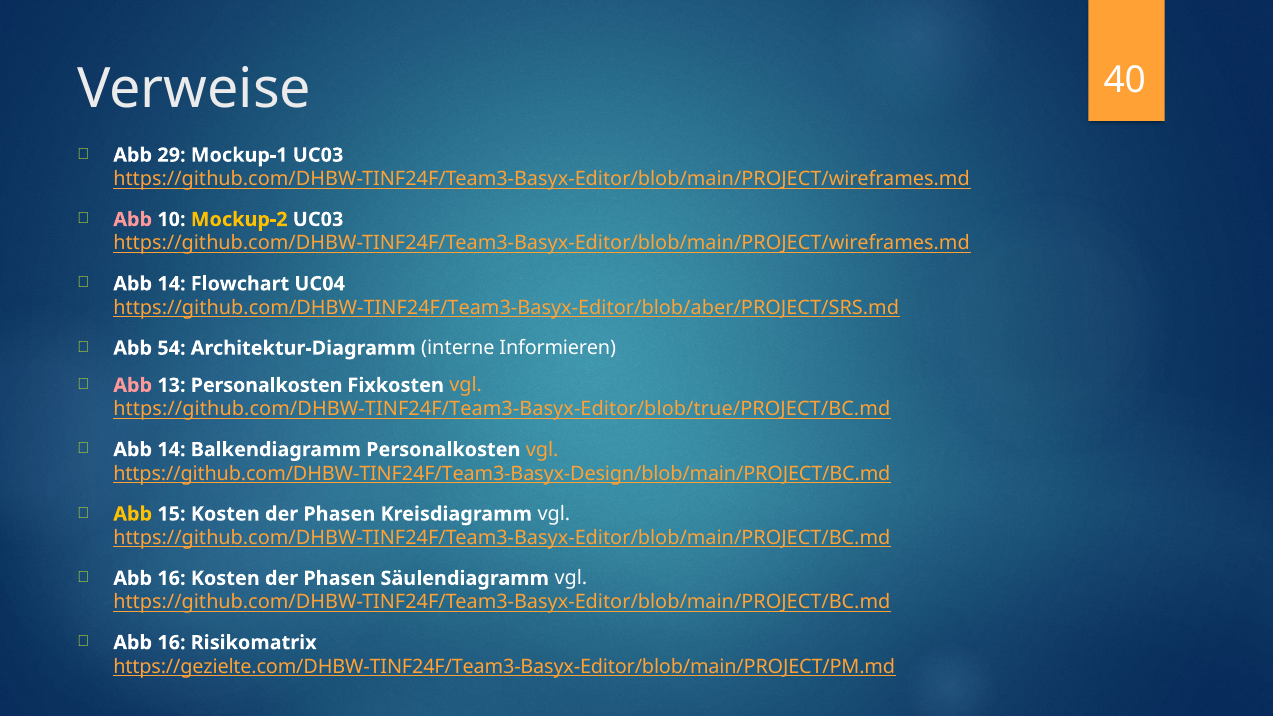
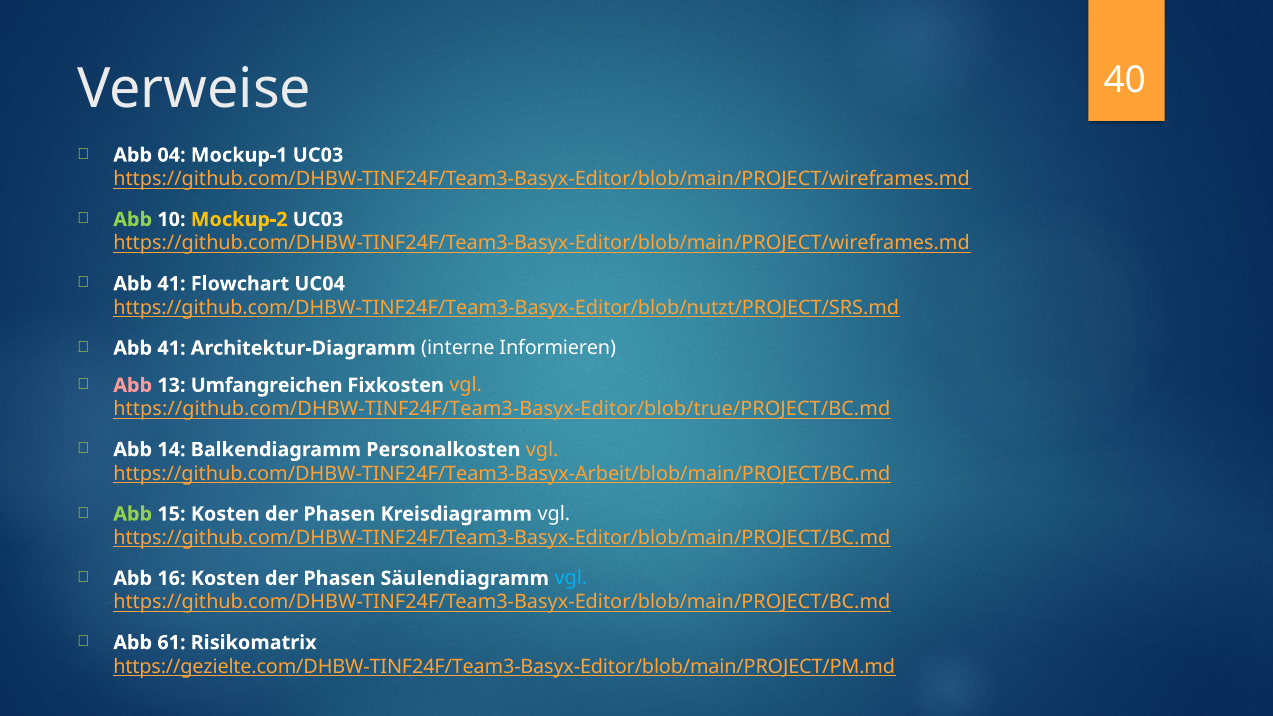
29: 29 -> 04
Abb at (133, 219) colour: pink -> light green
14 at (171, 284): 14 -> 41
https://github.com/DHBW-TINF24F/Team3-Basyx-Editor/blob/aber/PROJECT/SRS.md: https://github.com/DHBW-TINF24F/Team3-Basyx-Editor/blob/aber/PROJECT/SRS.md -> https://github.com/DHBW-TINF24F/Team3-Basyx-Editor/blob/nutzt/PROJECT/SRS.md
54 at (171, 348): 54 -> 41
13 Personalkosten: Personalkosten -> Umfangreichen
https://github.com/DHBW-TINF24F/Team3-Basyx-Design/blob/main/PROJECT/BC.md: https://github.com/DHBW-TINF24F/Team3-Basyx-Design/blob/main/PROJECT/BC.md -> https://github.com/DHBW-TINF24F/Team3-Basyx-Arbeit/blob/main/PROJECT/BC.md
Abb at (133, 514) colour: yellow -> light green
vgl at (571, 578) colour: white -> light blue
16 at (171, 643): 16 -> 61
